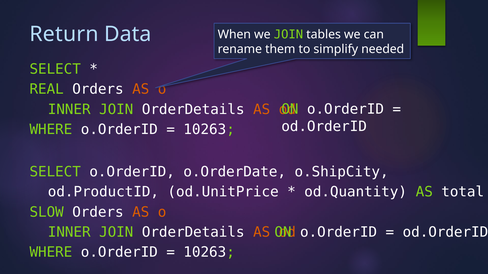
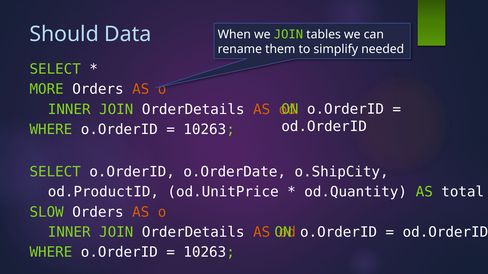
Return: Return -> Should
REAL: REAL -> MORE
